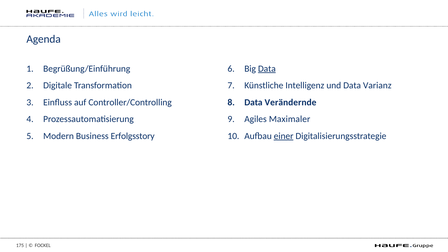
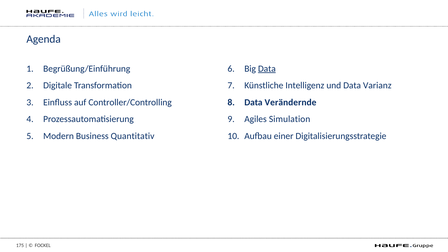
Maximaler: Maximaler -> Simulation
Erfolgsstory: Erfolgsstory -> Quantitativ
einer underline: present -> none
